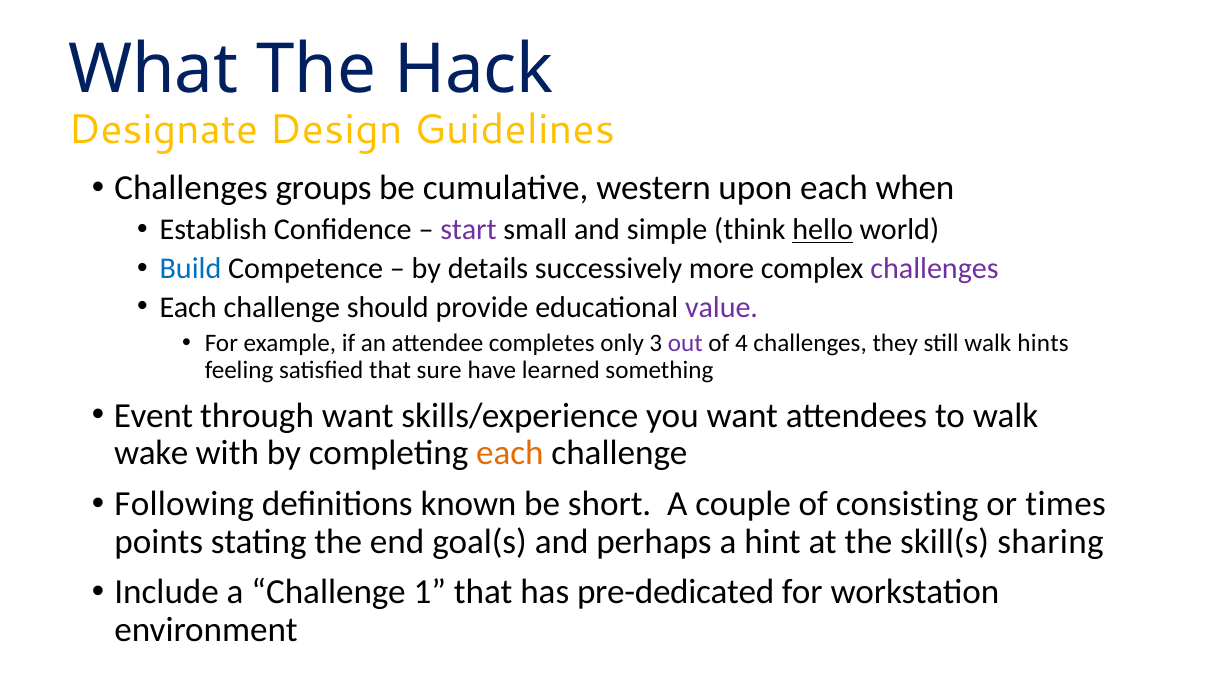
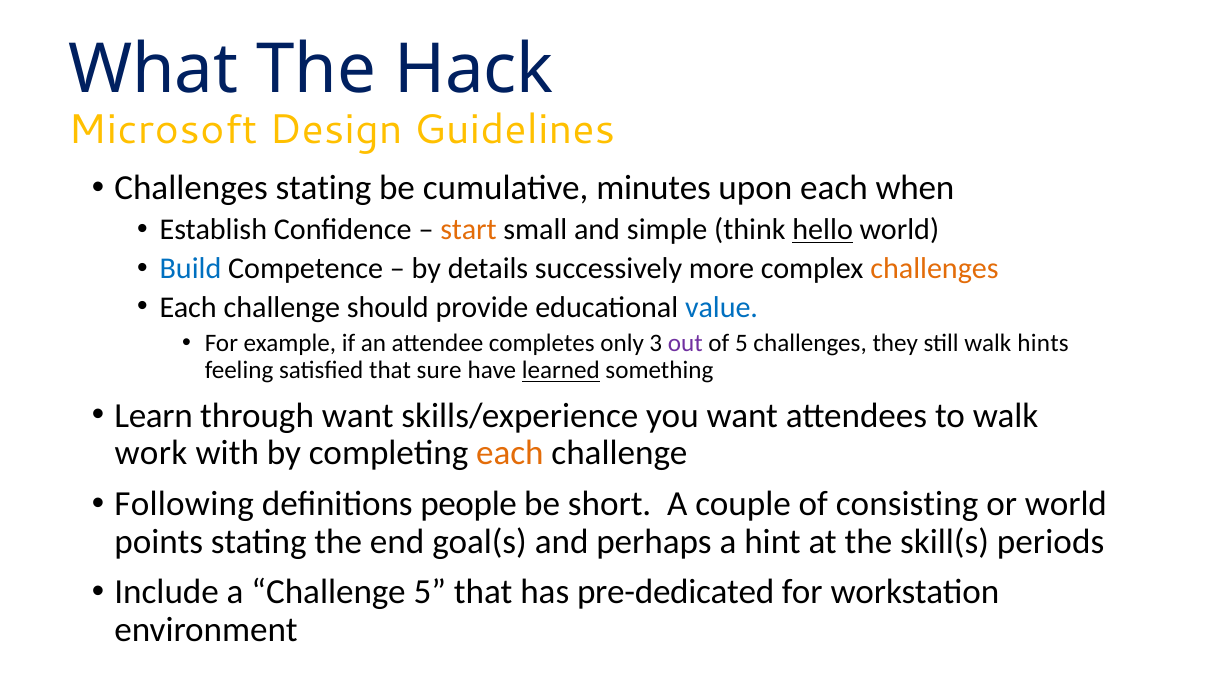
Designate: Designate -> Microsoft
Challenges groups: groups -> stating
western: western -> minutes
start colour: purple -> orange
challenges at (935, 268) colour: purple -> orange
value colour: purple -> blue
of 4: 4 -> 5
learned underline: none -> present
Event: Event -> Learn
wake: wake -> work
known: known -> people
or times: times -> world
sharing: sharing -> periods
Challenge 1: 1 -> 5
